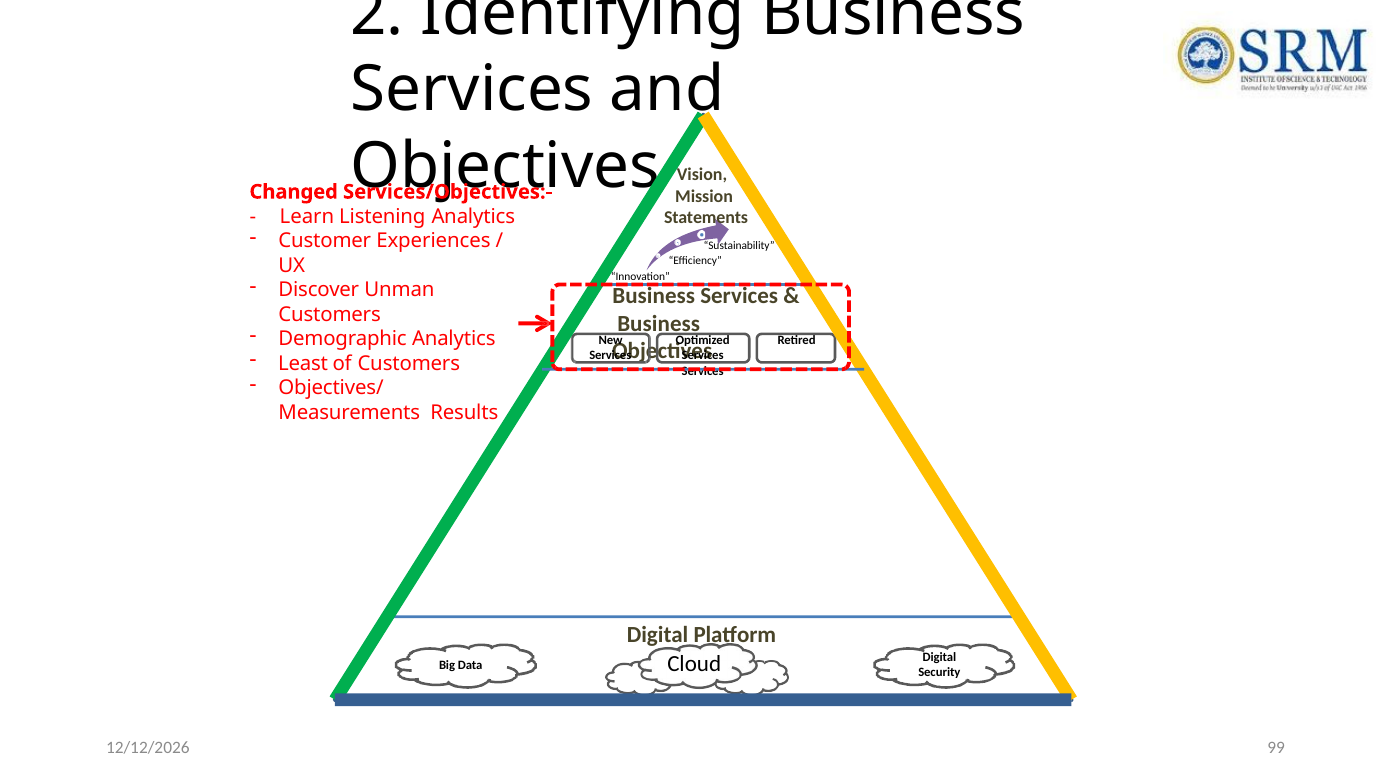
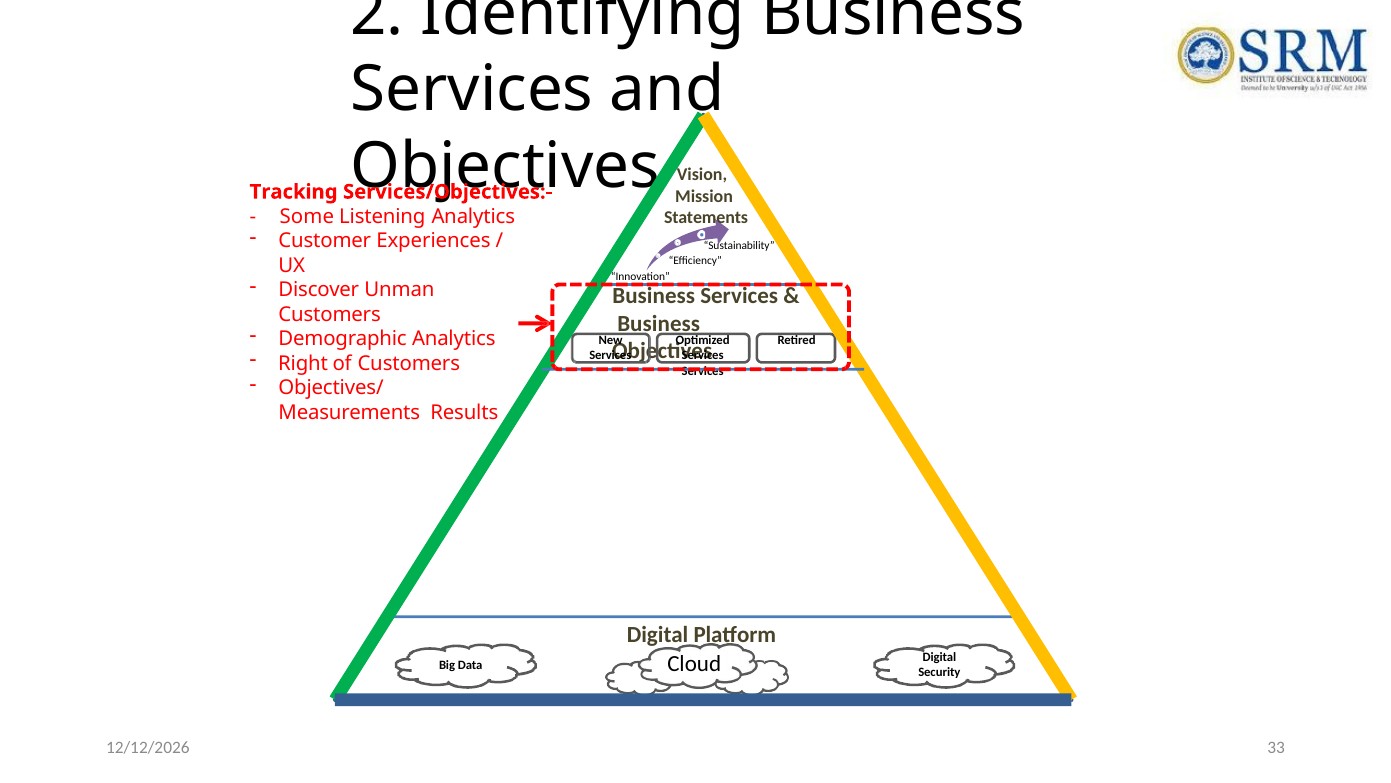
Changed: Changed -> Tracking
Learn: Learn -> Some
Least: Least -> Right
99: 99 -> 33
